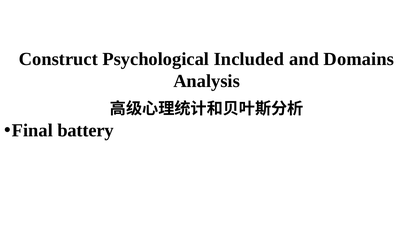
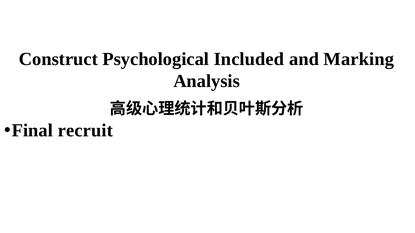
Domains: Domains -> Marking
battery: battery -> recruit
